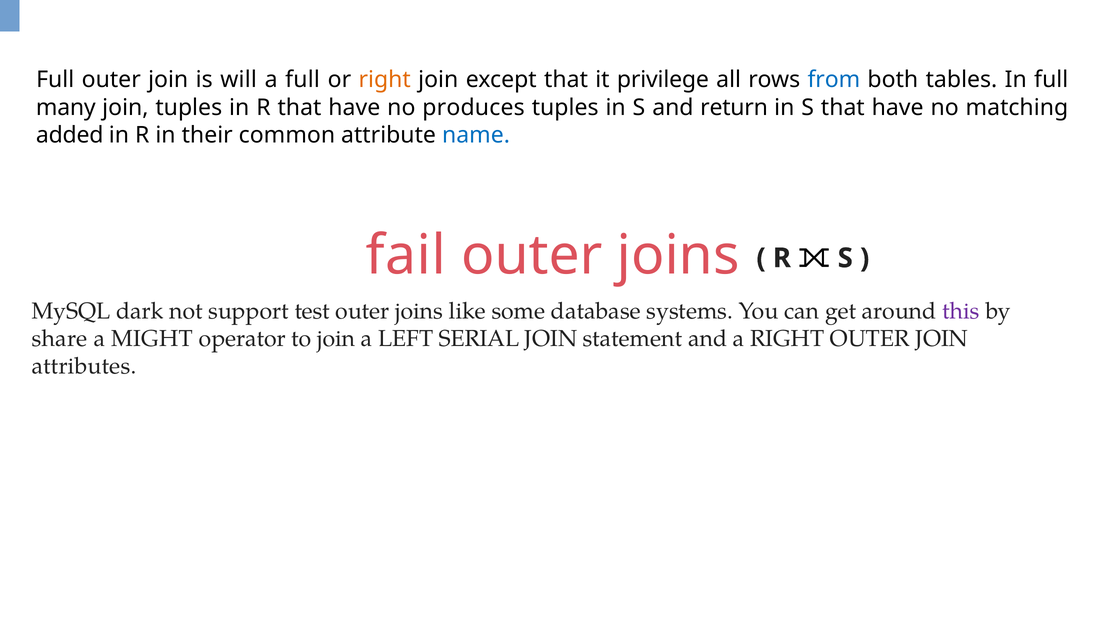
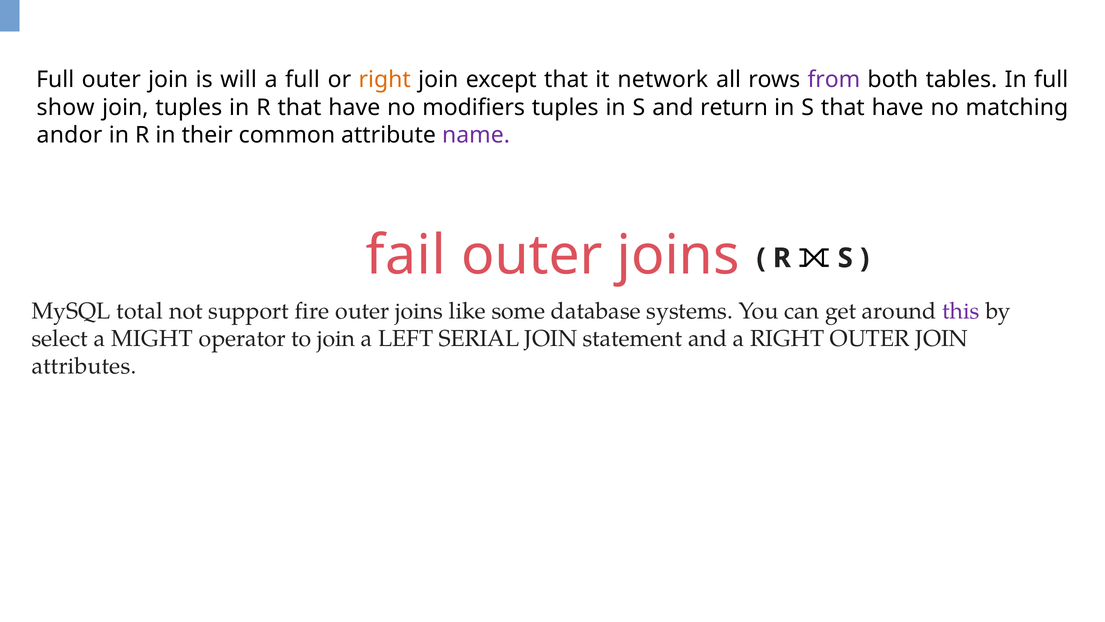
privilege: privilege -> network
from colour: blue -> purple
many: many -> show
produces: produces -> modifiers
added: added -> andor
name colour: blue -> purple
dark: dark -> total
test: test -> fire
share: share -> select
